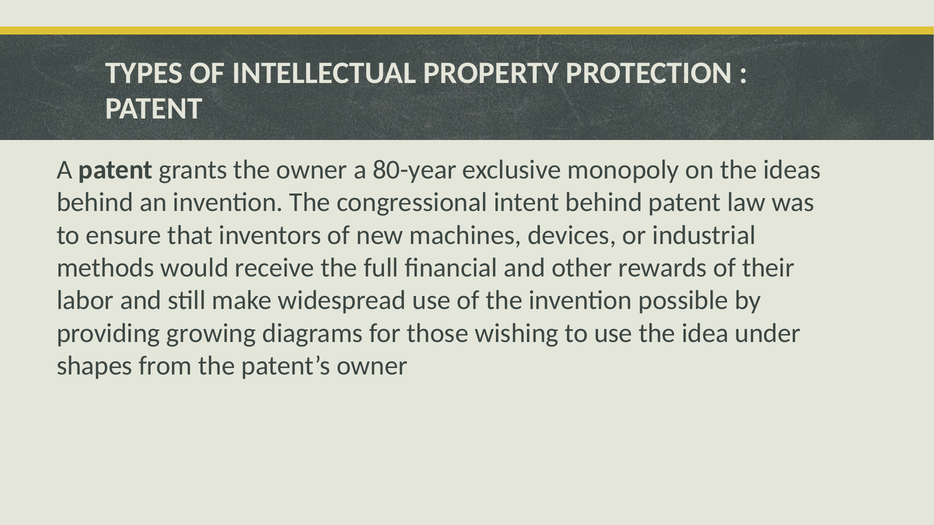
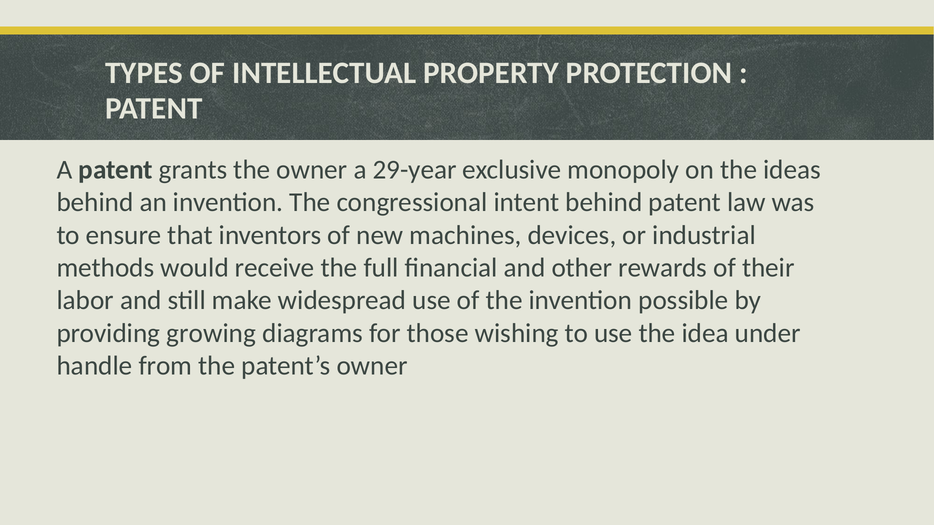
80-year: 80-year -> 29-year
shapes: shapes -> handle
